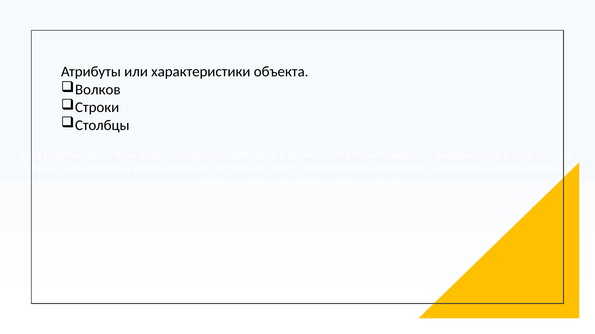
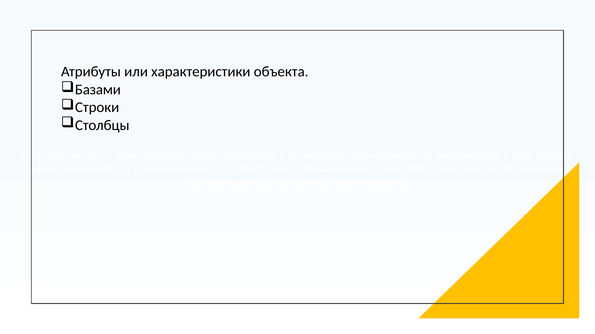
Волков: Волков -> Базами
